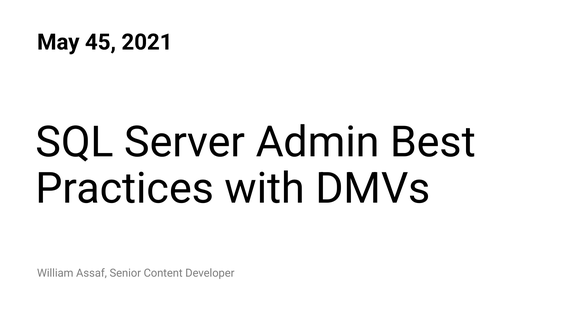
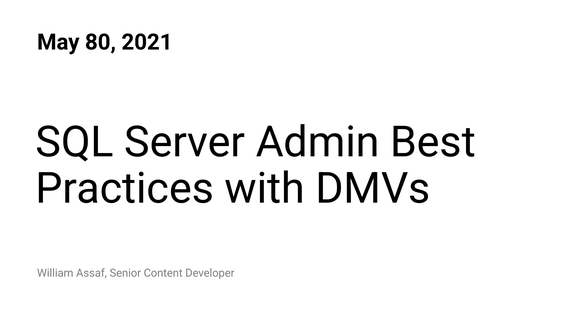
45: 45 -> 80
